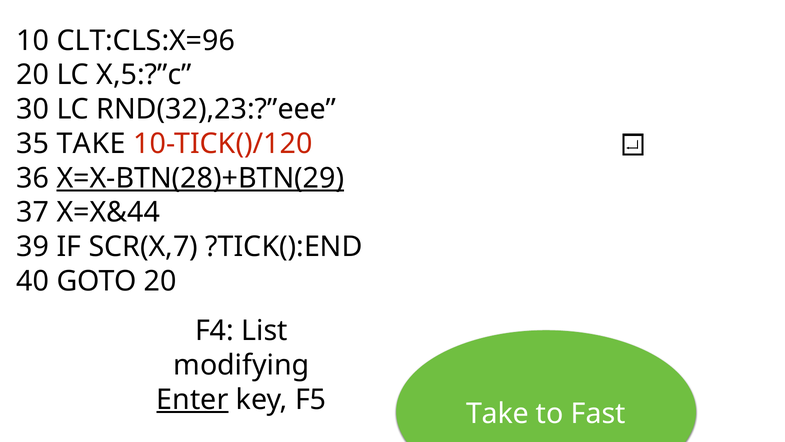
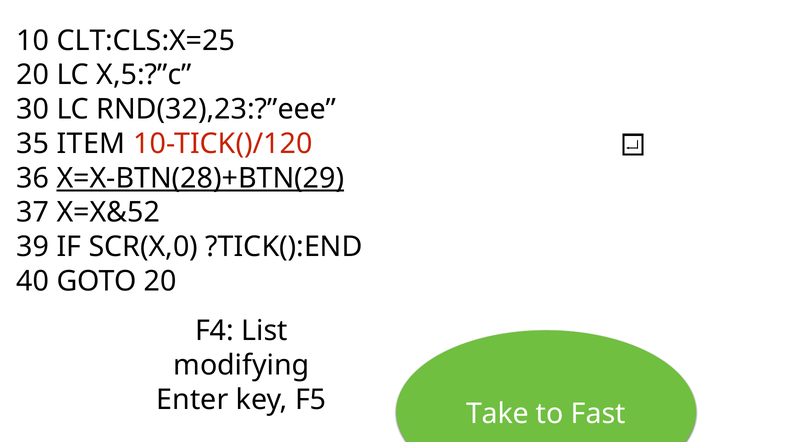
CLT:CLS:X=96: CLT:CLS:X=96 -> CLT:CLS:X=25
35 TAKE: TAKE -> ITEM
X=X&44: X=X&44 -> X=X&52
SCR(X,7: SCR(X,7 -> SCR(X,0
Enter underline: present -> none
